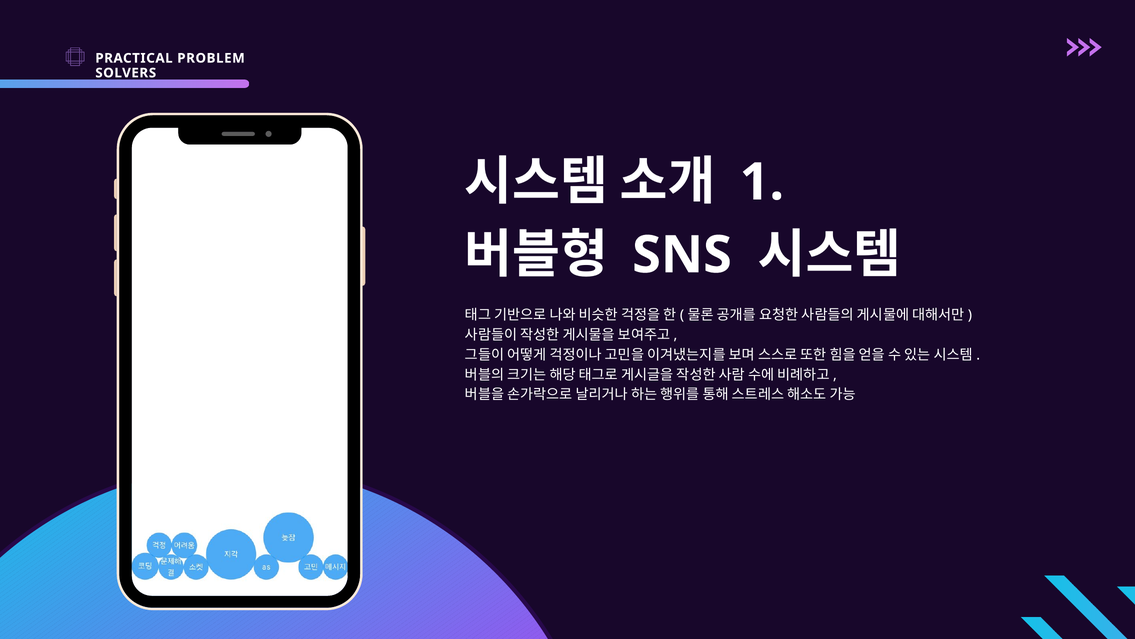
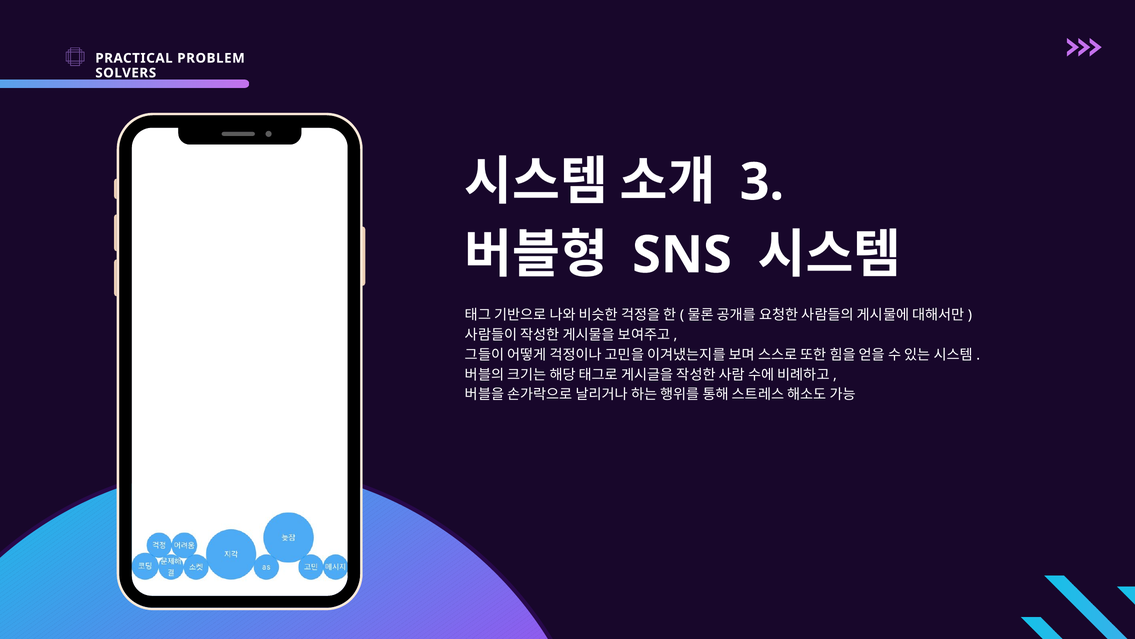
1: 1 -> 3
